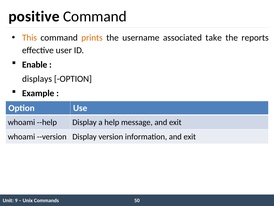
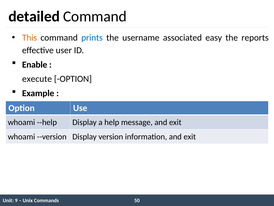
positive: positive -> detailed
prints colour: orange -> blue
take: take -> easy
displays: displays -> execute
